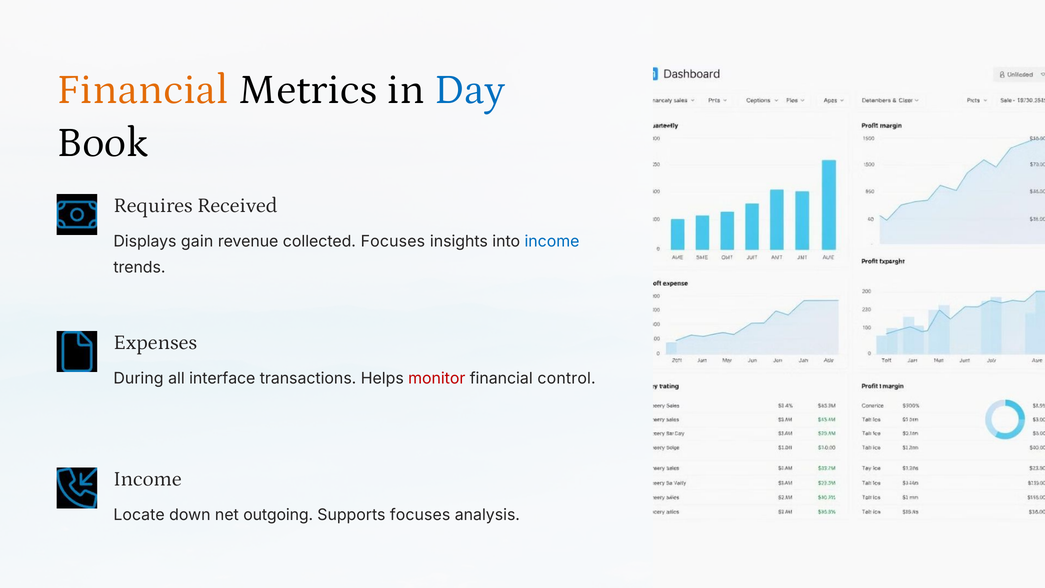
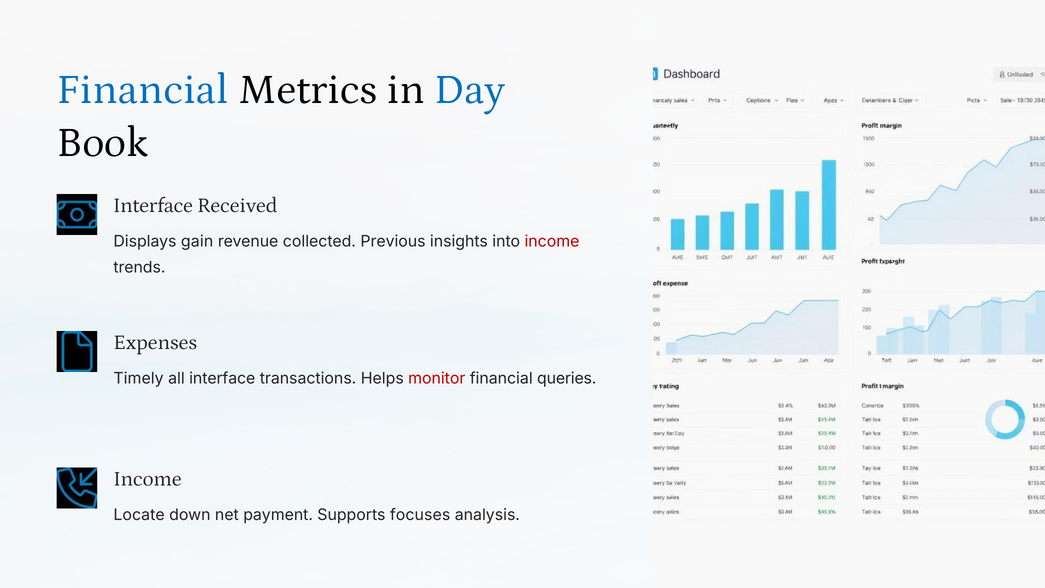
Financial at (143, 89) colour: orange -> blue
Requires at (153, 205): Requires -> Interface
collected Focuses: Focuses -> Previous
income at (552, 241) colour: blue -> red
During: During -> Timely
control: control -> queries
outgoing: outgoing -> payment
